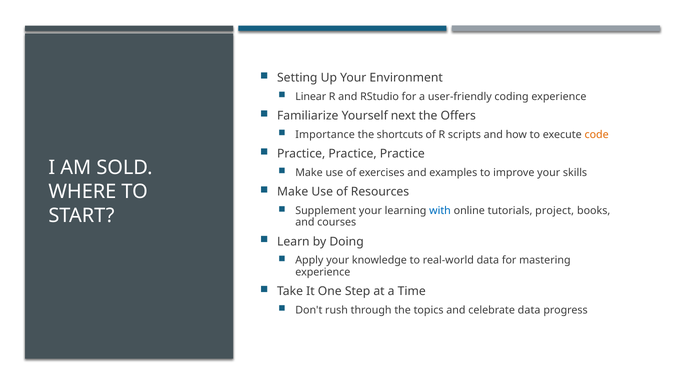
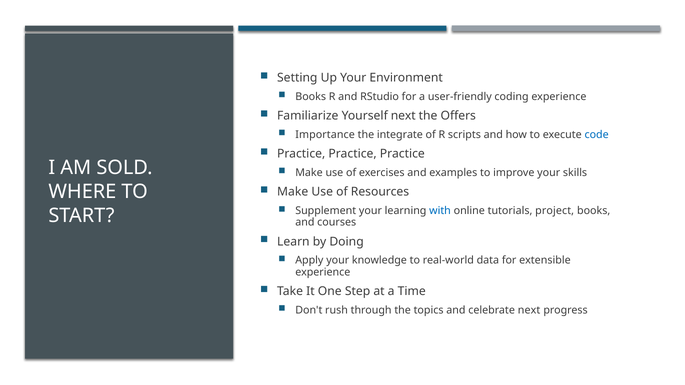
Linear at (311, 97): Linear -> Books
shortcuts: shortcuts -> integrate
code colour: orange -> blue
mastering: mastering -> extensible
celebrate data: data -> next
